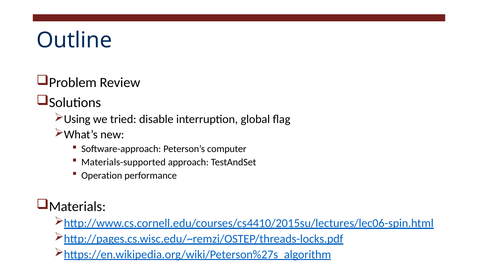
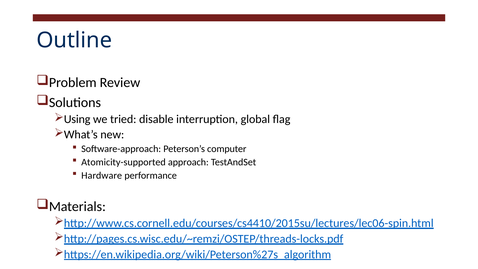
Materials-supported: Materials-supported -> Atomicity-supported
Operation: Operation -> Hardware
